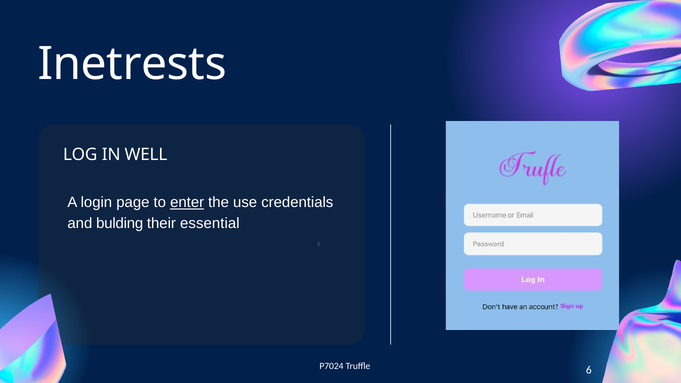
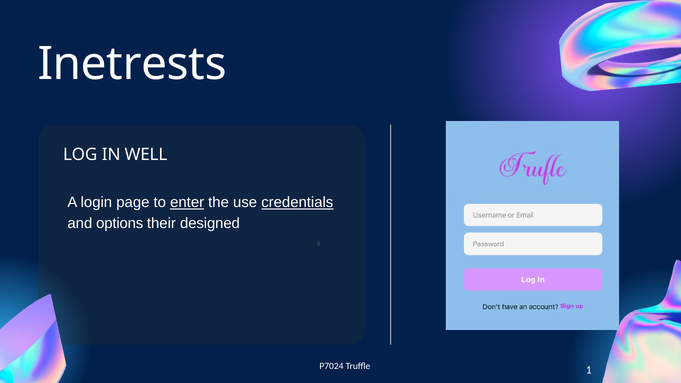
credentials underline: none -> present
bulding: bulding -> options
essential: essential -> designed
6: 6 -> 1
